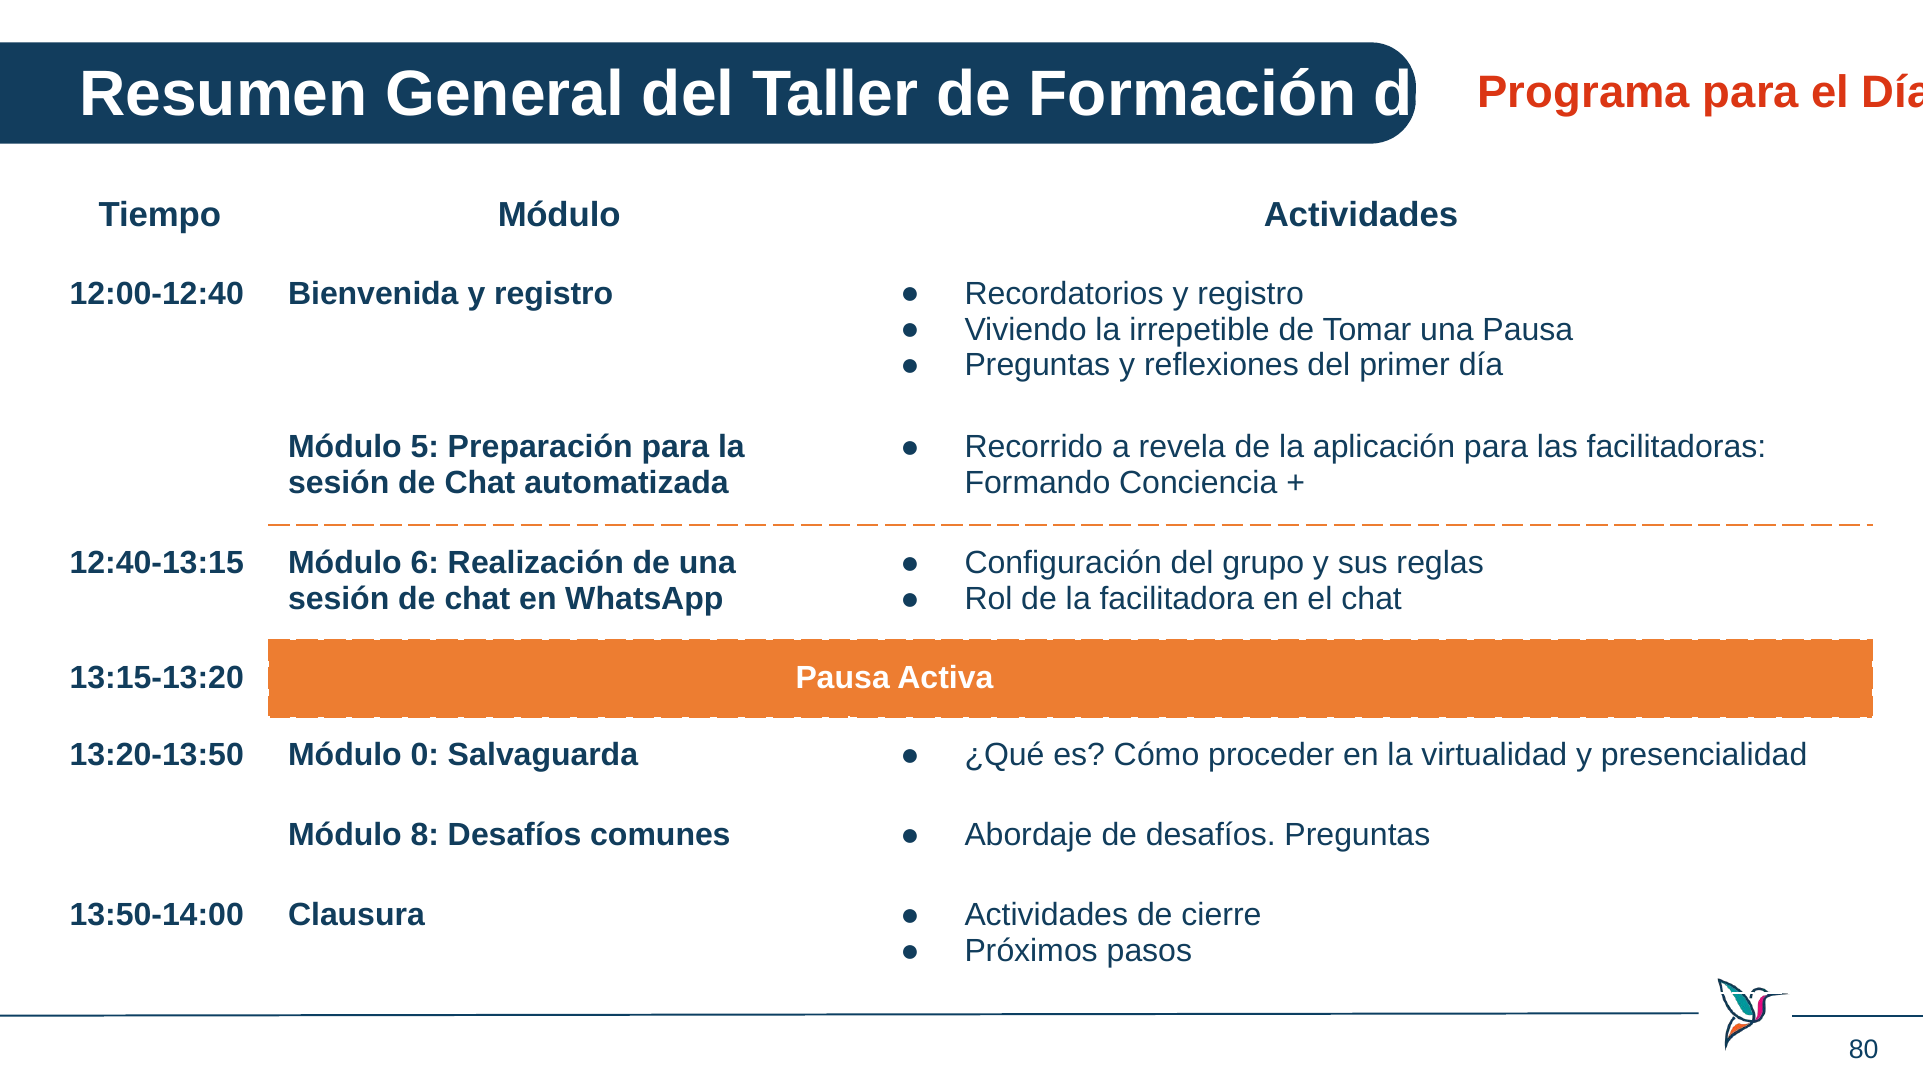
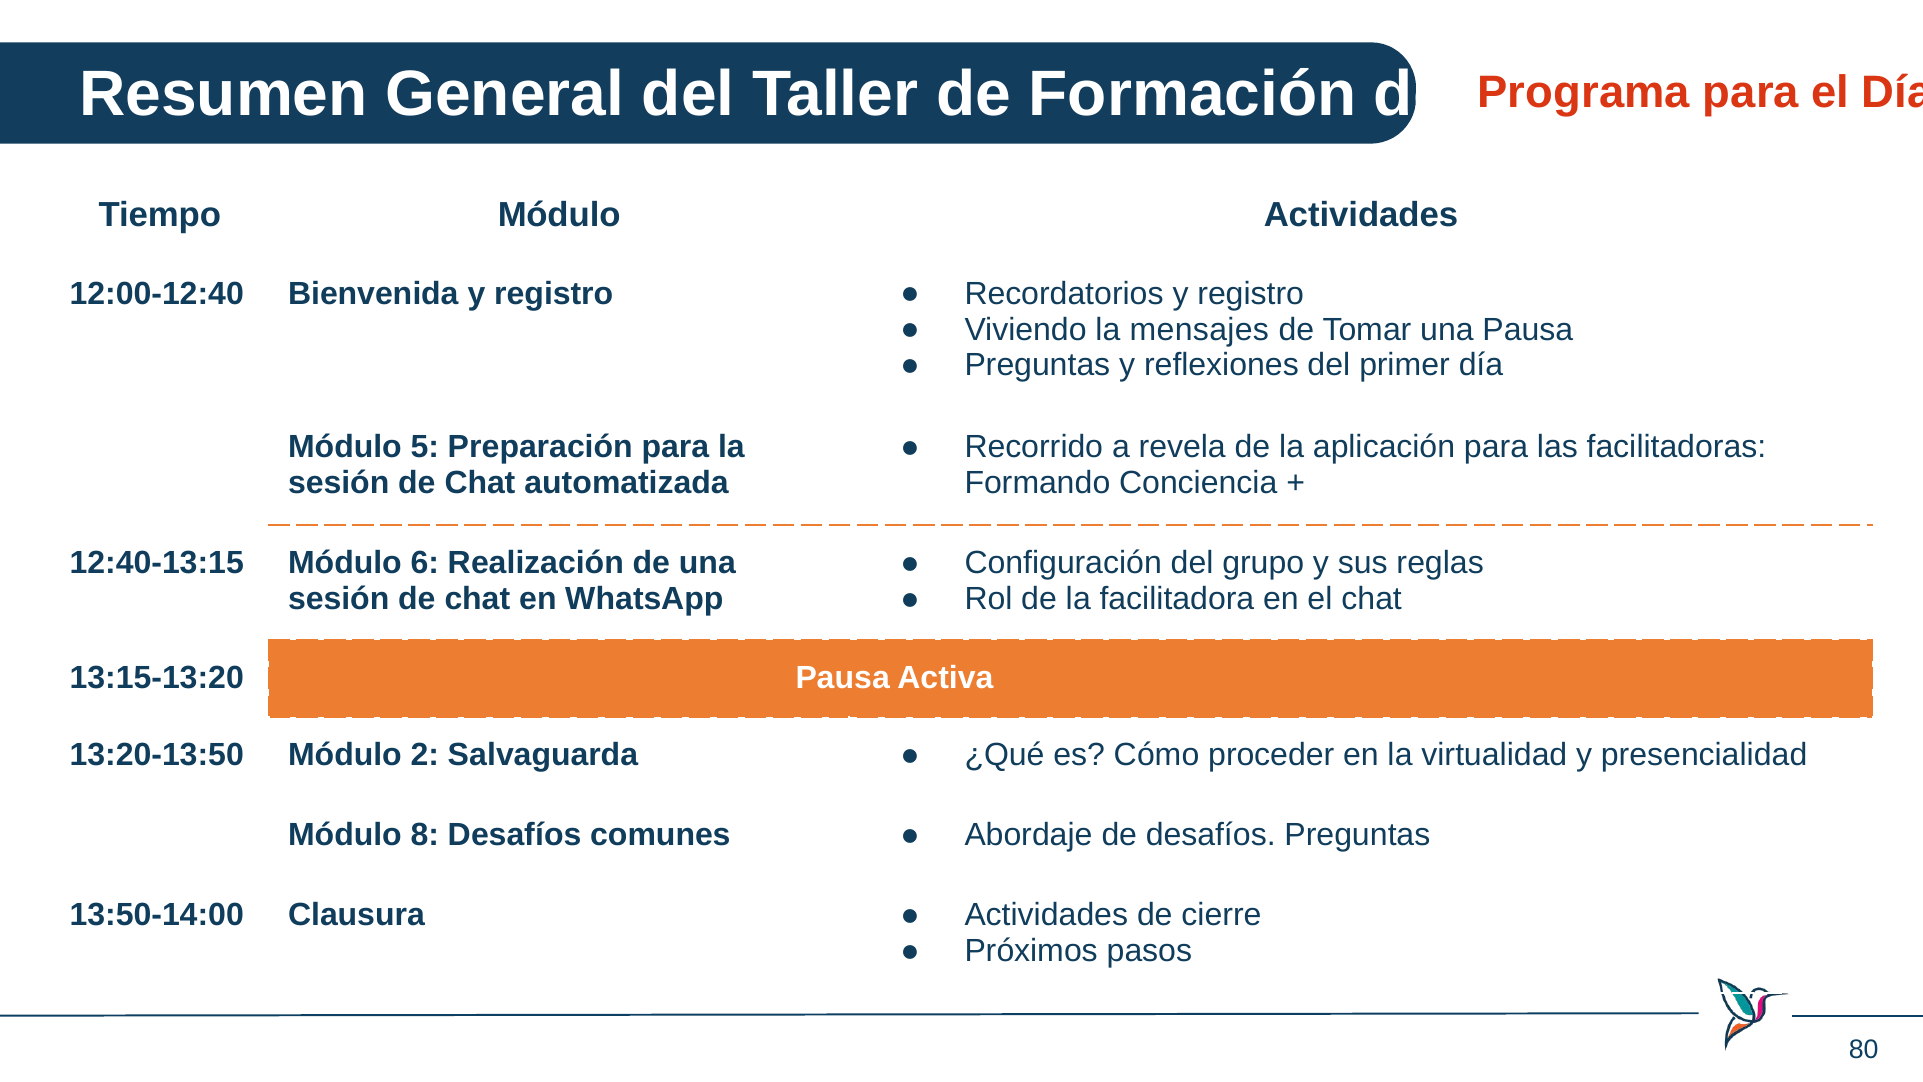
irrepetible: irrepetible -> mensajes
Módulo 0: 0 -> 2
